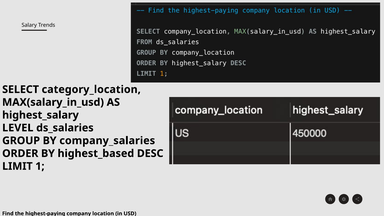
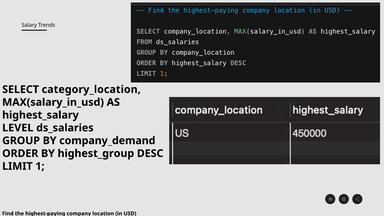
company_salaries: company_salaries -> company_demand
highest_based: highest_based -> highest_group
